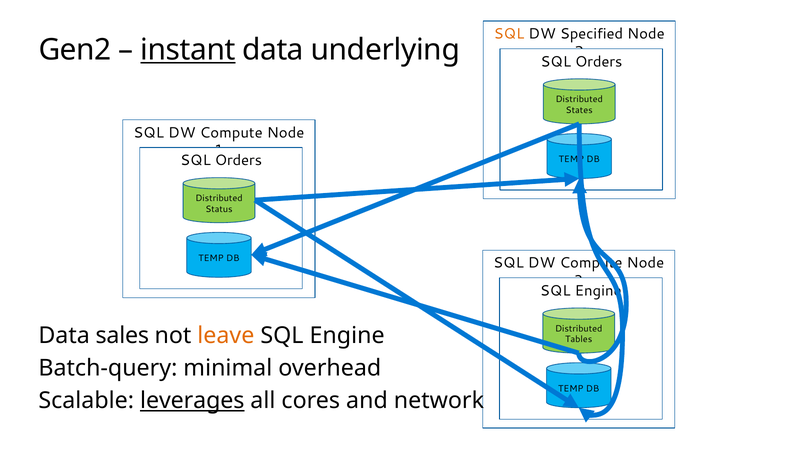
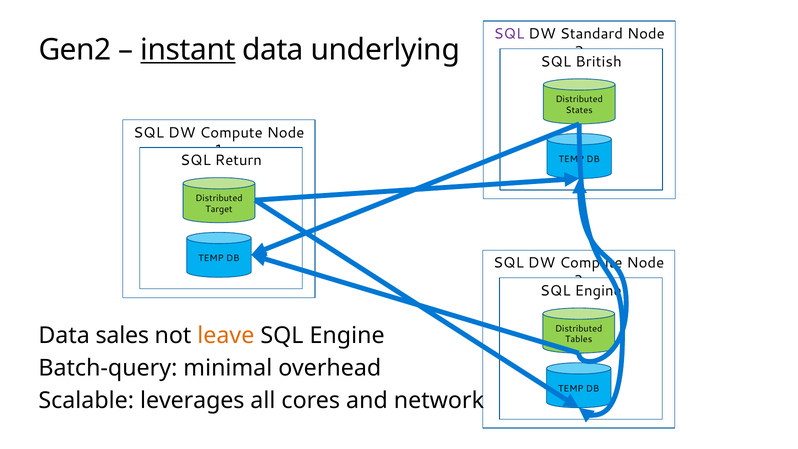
SQL at (509, 34) colour: orange -> purple
Specified: Specified -> Standard
Orders at (599, 62): Orders -> British
Orders at (238, 160): Orders -> Return
Status: Status -> Target
leverages underline: present -> none
